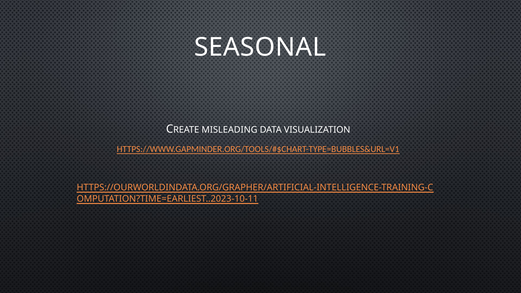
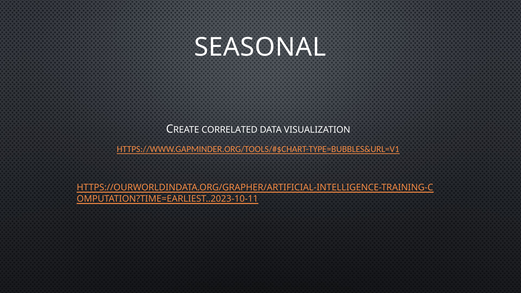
MISLEADING: MISLEADING -> CORRELATED
